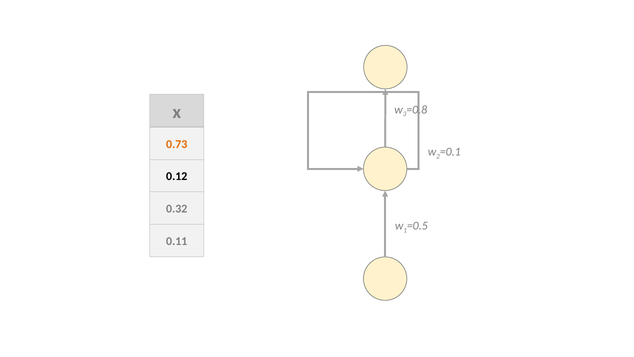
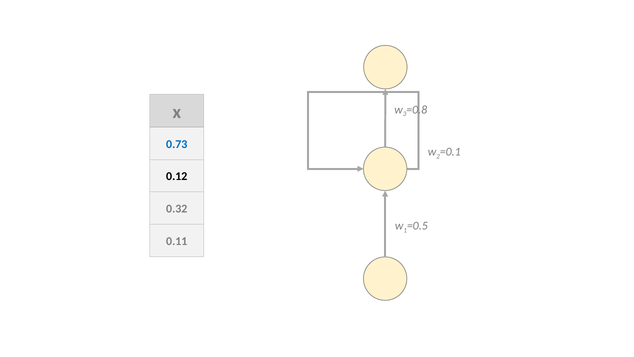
0.73 colour: orange -> blue
